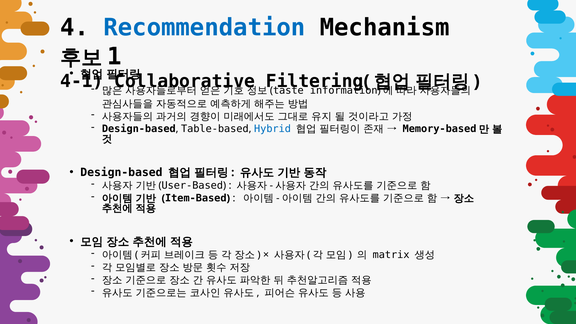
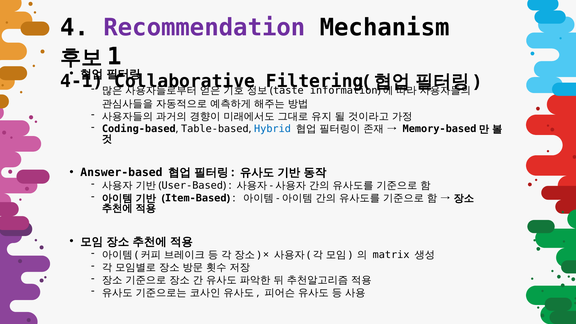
Recommendation colour: blue -> purple
Design-based at (139, 129): Design-based -> Coding-based
Design-based at (121, 172): Design-based -> Answer-based
